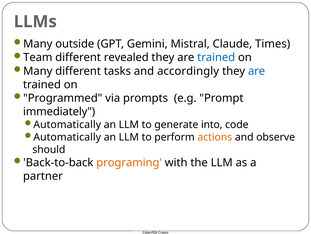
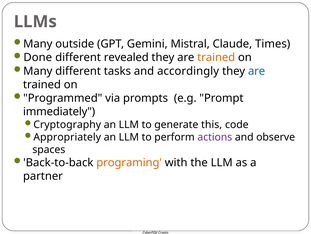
Team: Team -> Done
trained at (216, 57) colour: blue -> orange
Automatically at (67, 124): Automatically -> Cryptography
into: into -> this
Automatically at (67, 137): Automatically -> Appropriately
actions colour: orange -> purple
should: should -> spaces
